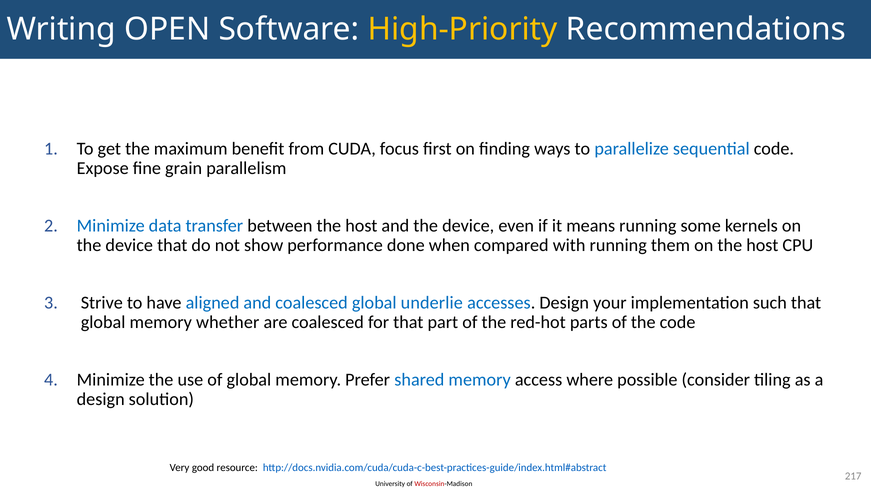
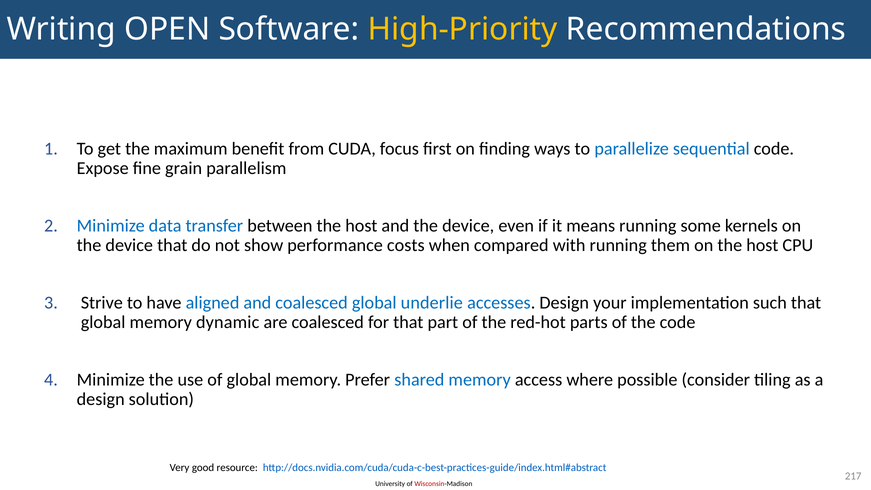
done: done -> costs
whether: whether -> dynamic
